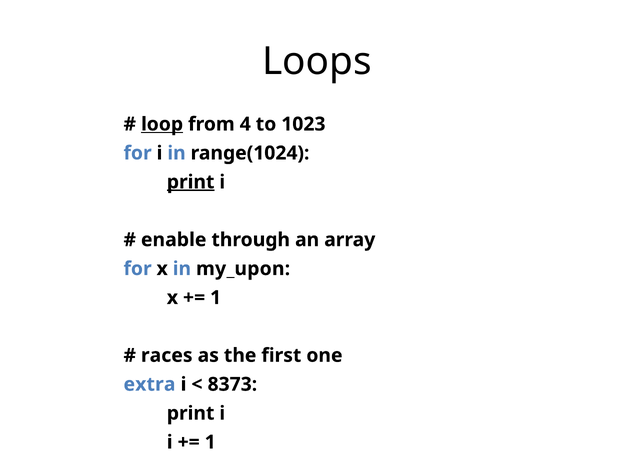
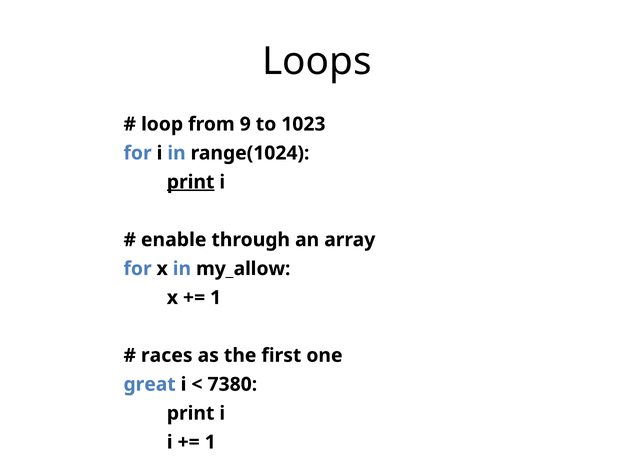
loop underline: present -> none
4: 4 -> 9
my_upon: my_upon -> my_allow
extra: extra -> great
8373: 8373 -> 7380
